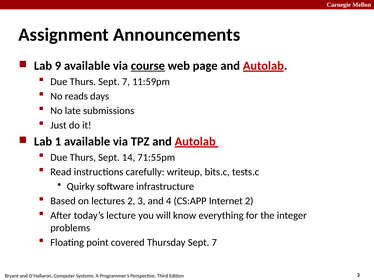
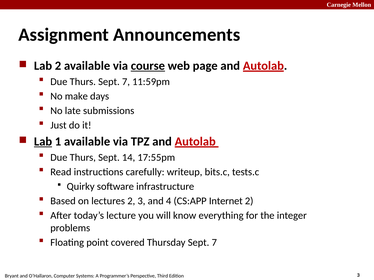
Lab 9: 9 -> 2
reads: reads -> make
Lab at (43, 142) underline: none -> present
71:55pm: 71:55pm -> 17:55pm
